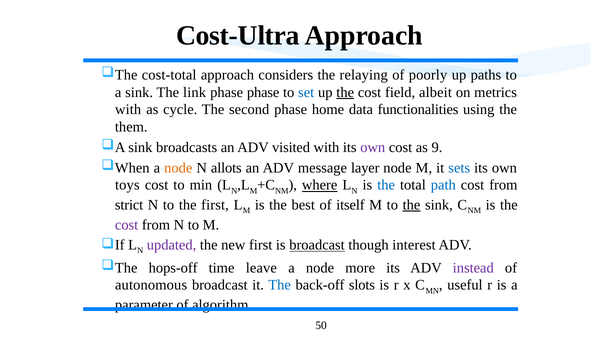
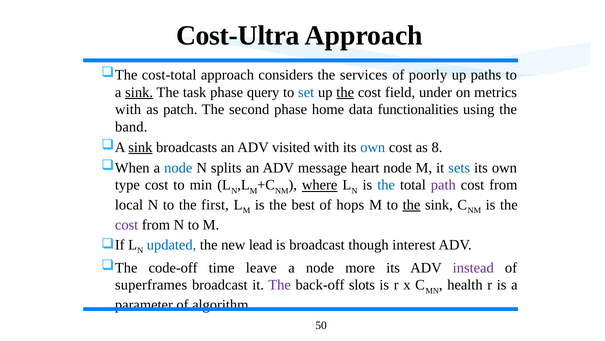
relaying: relaying -> services
sink at (139, 92) underline: none -> present
link: link -> task
phase phase: phase -> query
albeit: albeit -> under
cycle: cycle -> patch
them: them -> band
sink at (140, 147) underline: none -> present
own at (373, 147) colour: purple -> blue
9: 9 -> 8
node at (178, 167) colour: orange -> blue
allots: allots -> splits
layer: layer -> heart
toys: toys -> type
path colour: blue -> purple
strict: strict -> local
itself: itself -> hops
updated colour: purple -> blue
new first: first -> lead
broadcast at (317, 245) underline: present -> none
hops-off: hops-off -> code-off
autonomous: autonomous -> superframes
The at (280, 285) colour: blue -> purple
useful: useful -> health
